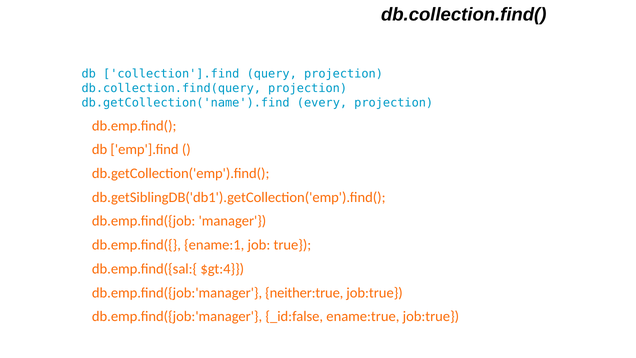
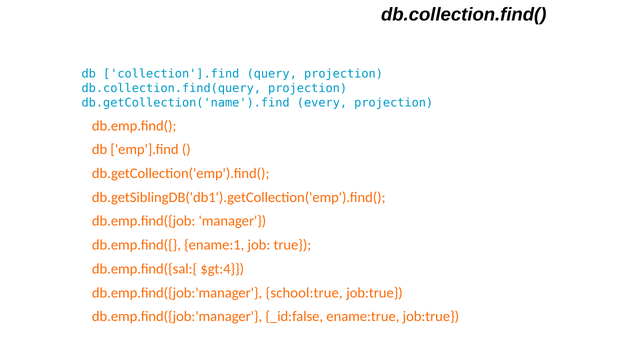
neither:true: neither:true -> school:true
